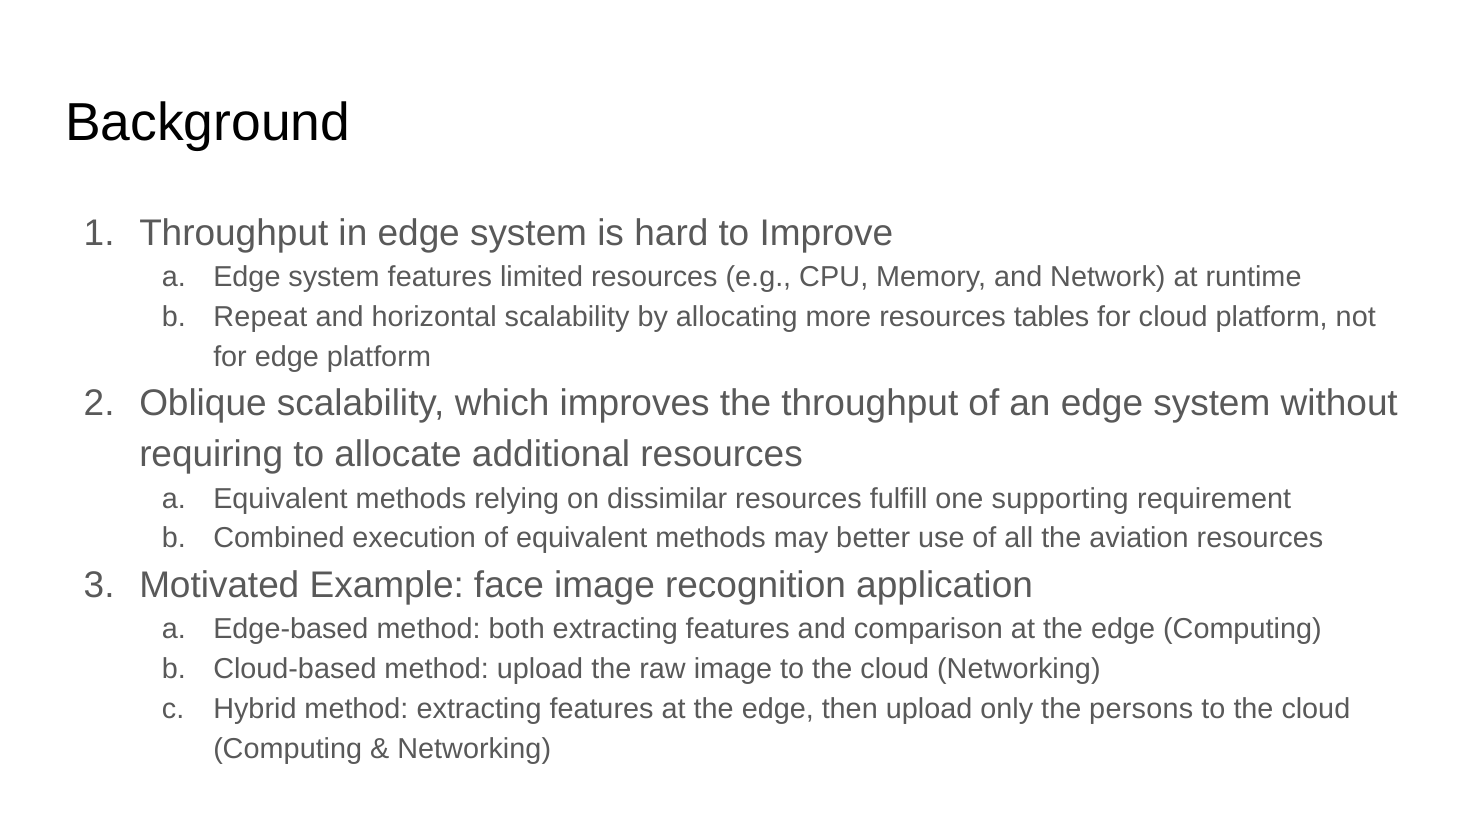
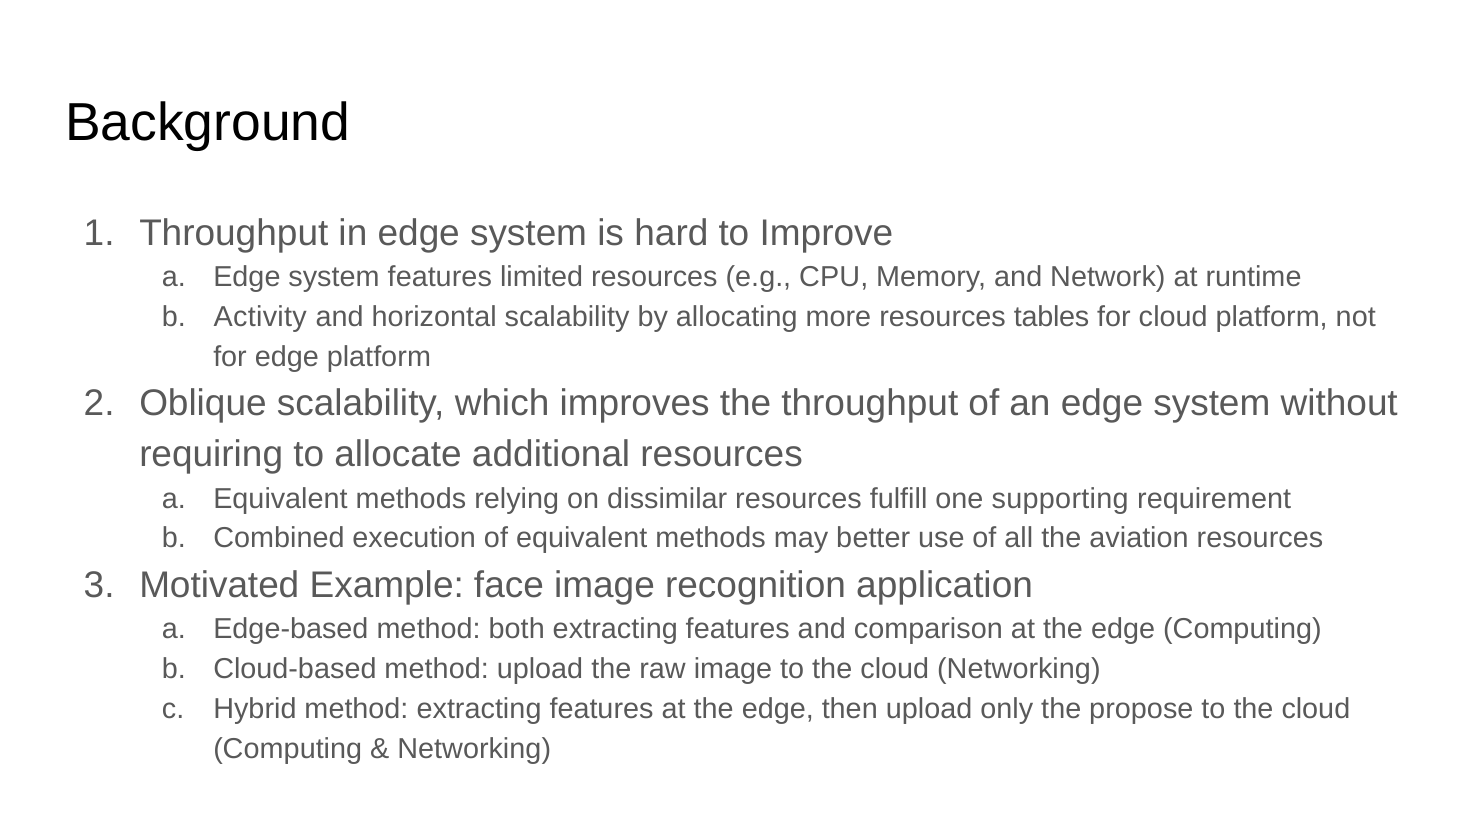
Repeat: Repeat -> Activity
persons: persons -> propose
